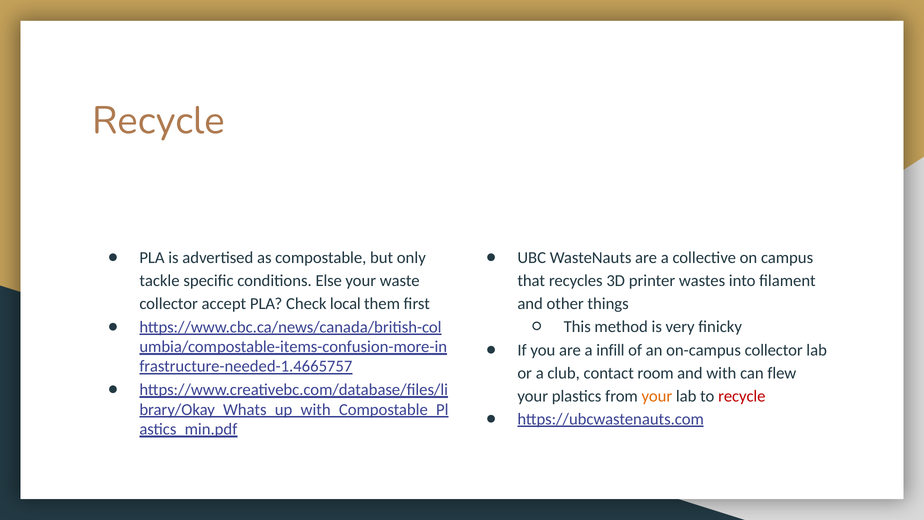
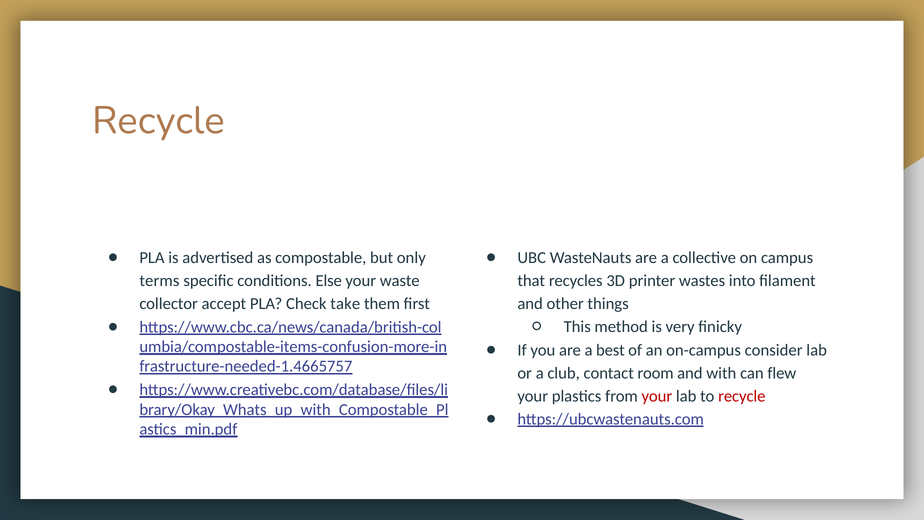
tackle: tackle -> terms
local: local -> take
infill: infill -> best
on-campus collector: collector -> consider
your at (657, 396) colour: orange -> red
